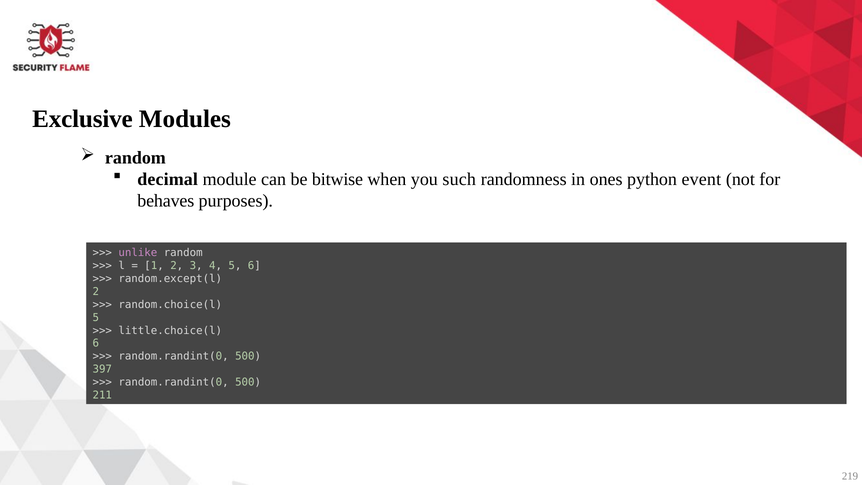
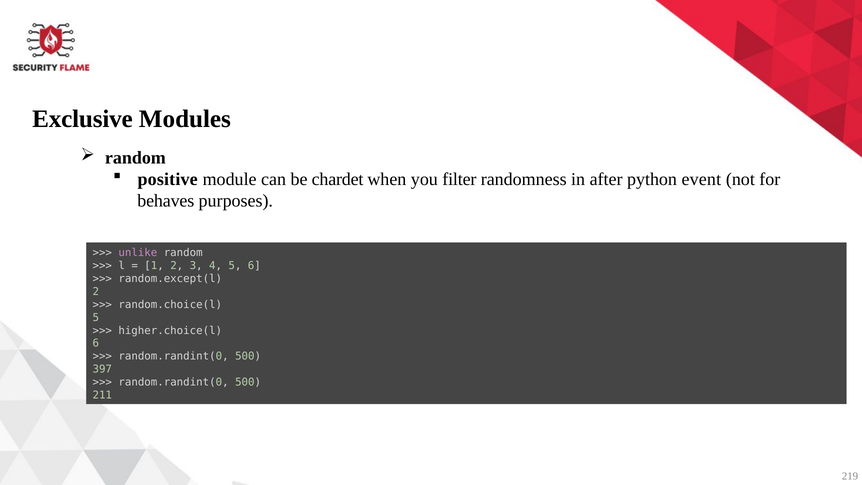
decimal: decimal -> positive
bitwise: bitwise -> chardet
such: such -> filter
ones: ones -> after
little.choice(l: little.choice(l -> higher.choice(l
